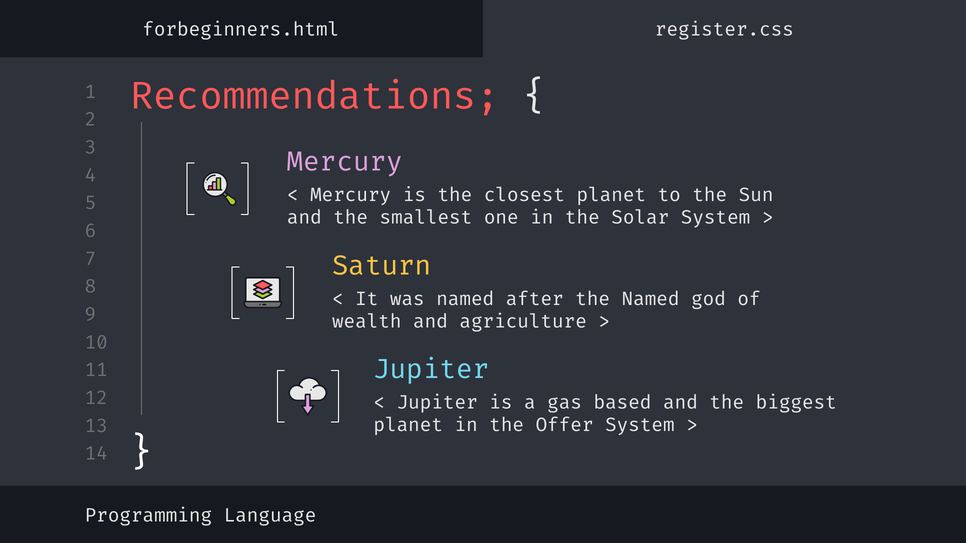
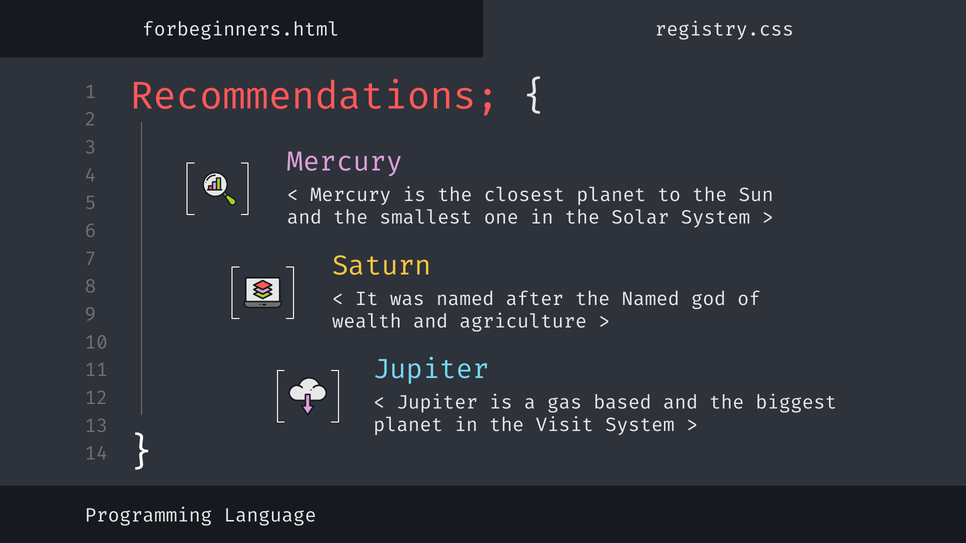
register.css: register.css -> registry.css
Offer: Offer -> Visit
